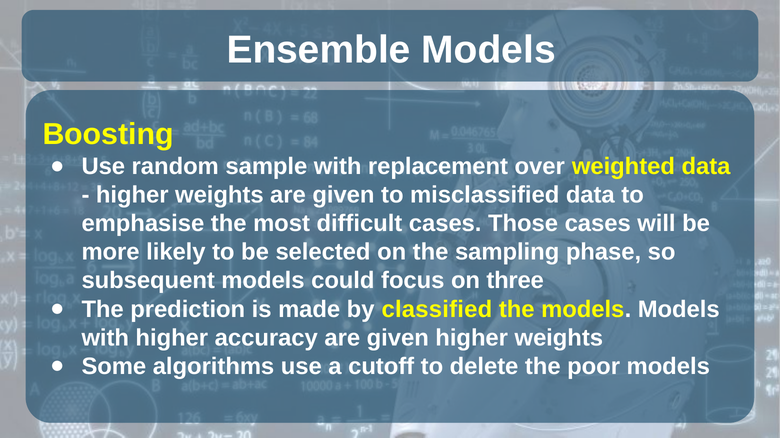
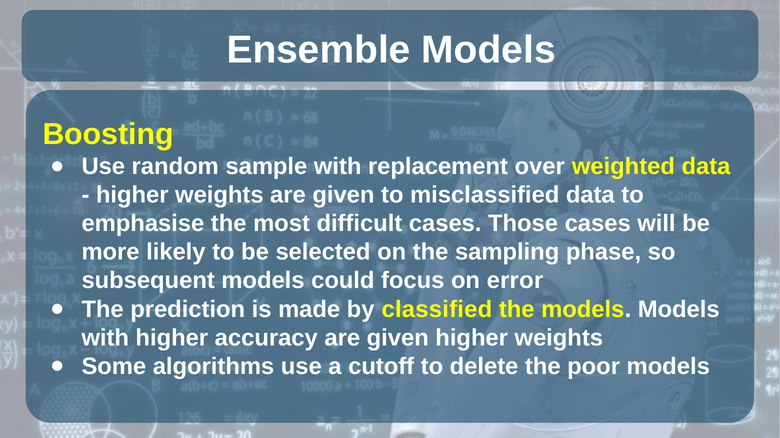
three: three -> error
